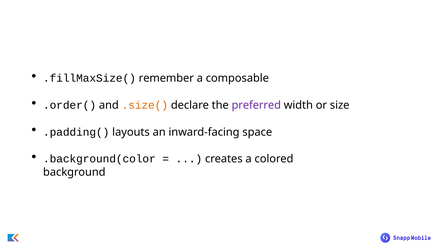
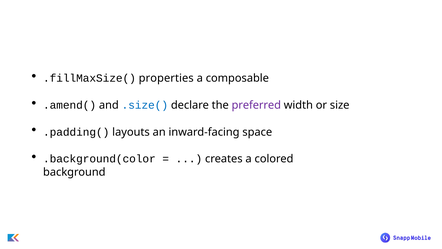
remember: remember -> properties
.order(: .order( -> .amend(
.size( colour: orange -> blue
